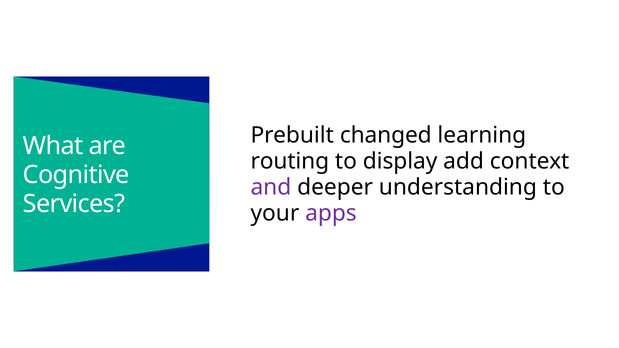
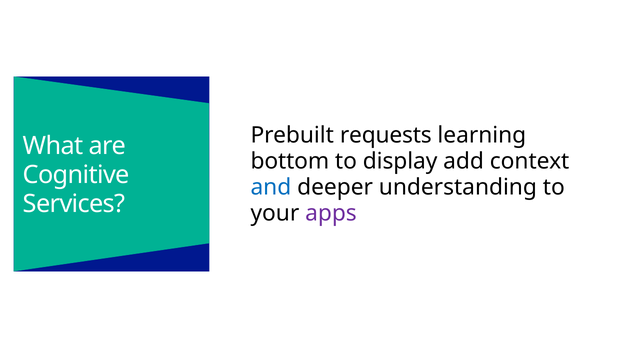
changed: changed -> requests
routing: routing -> bottom
and colour: purple -> blue
